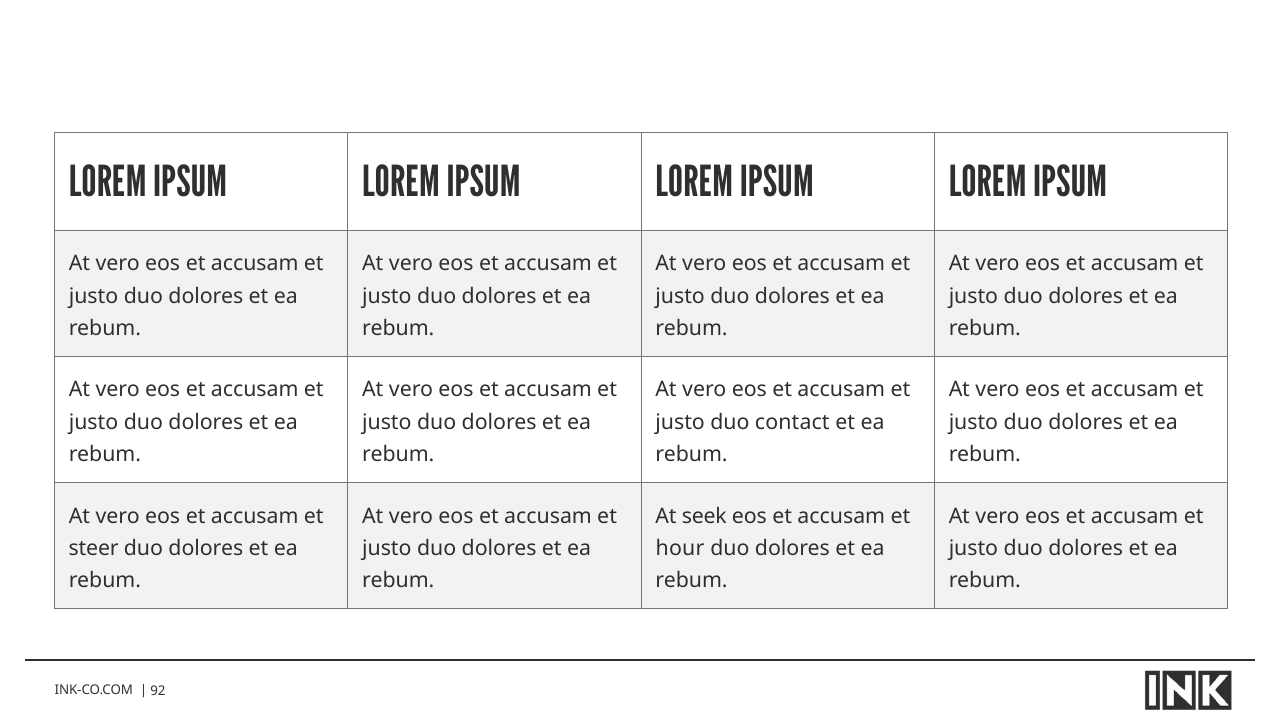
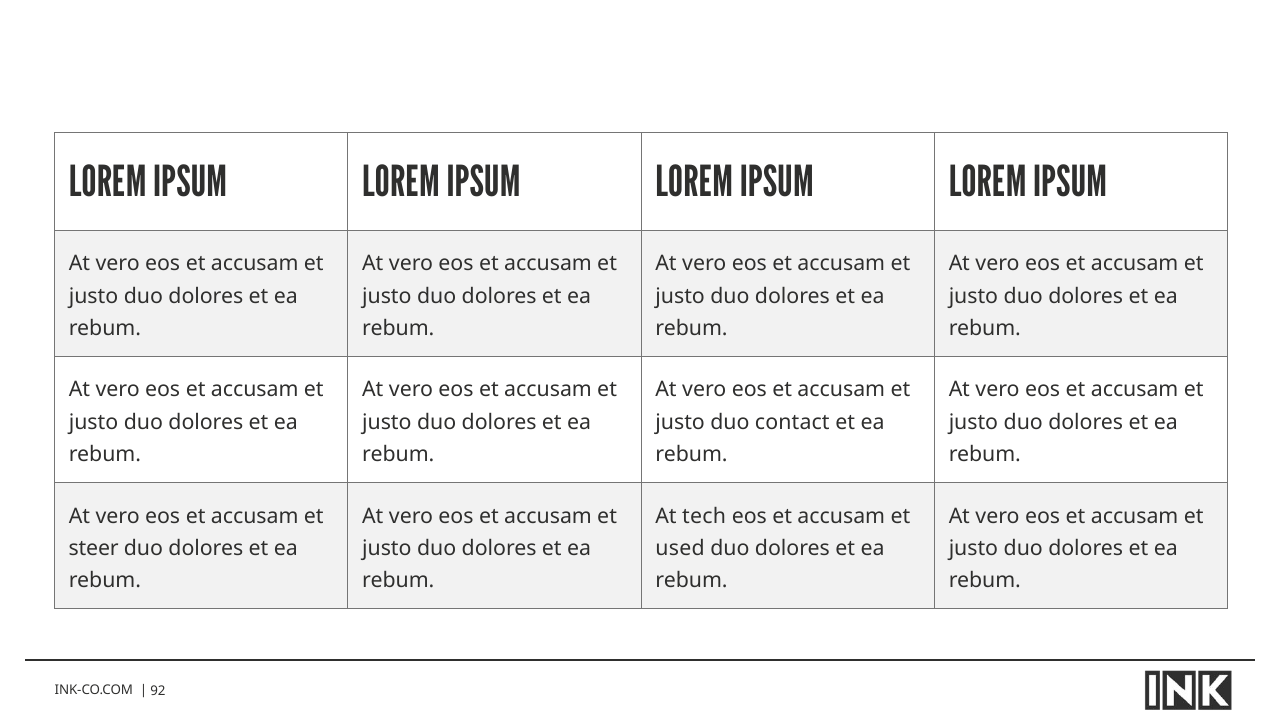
seek: seek -> tech
hour: hour -> used
